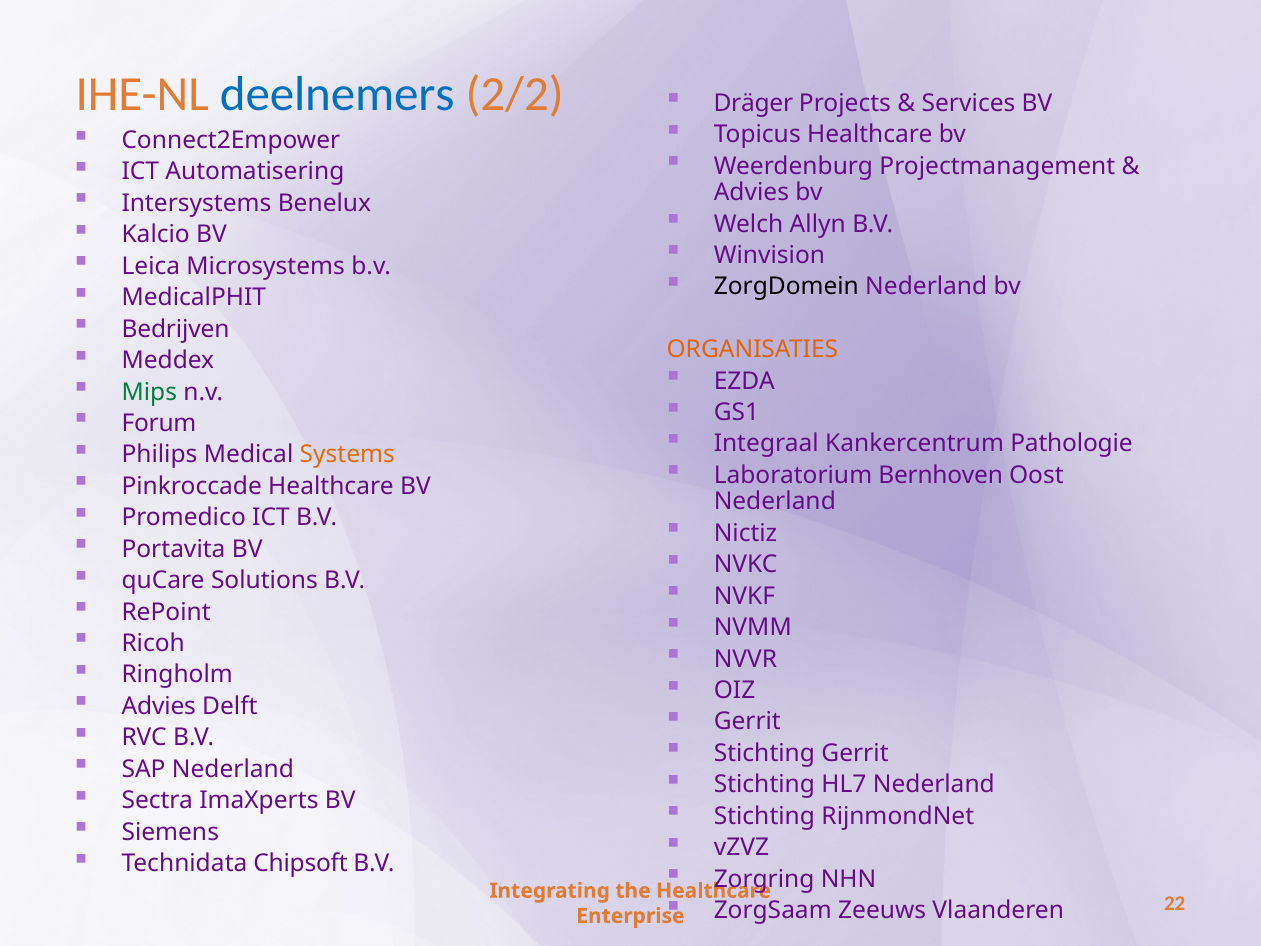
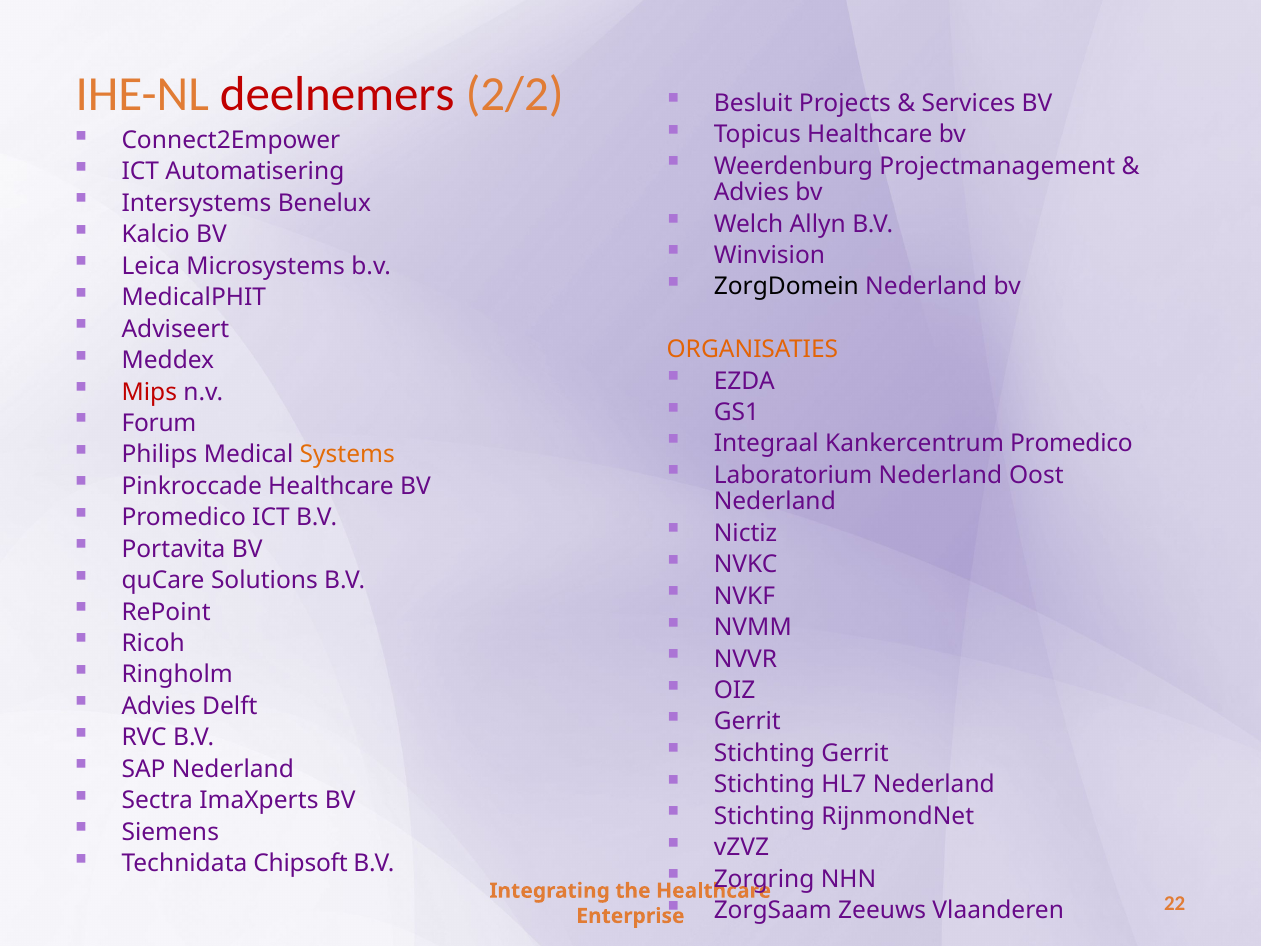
deelnemers colour: blue -> red
Dräger: Dräger -> Besluit
Bedrijven: Bedrijven -> Adviseert
Mips colour: green -> red
Kankercentrum Pathologie: Pathologie -> Promedico
Laboratorium Bernhoven: Bernhoven -> Nederland
